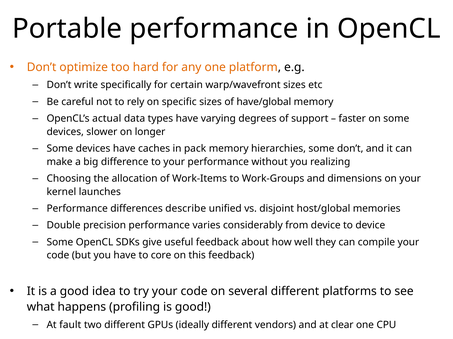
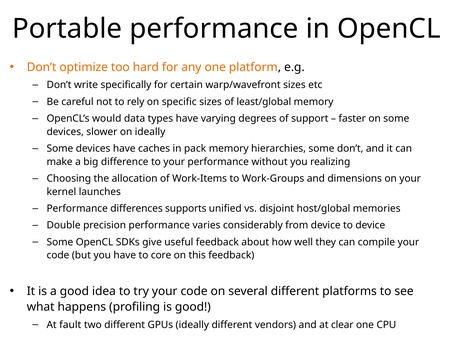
have/global: have/global -> least/global
actual: actual -> would
on longer: longer -> ideally
describe: describe -> supports
